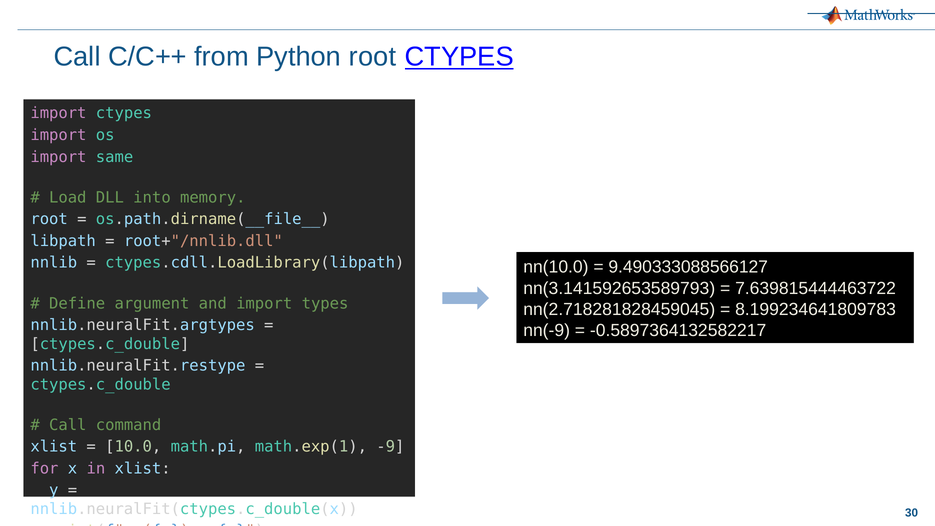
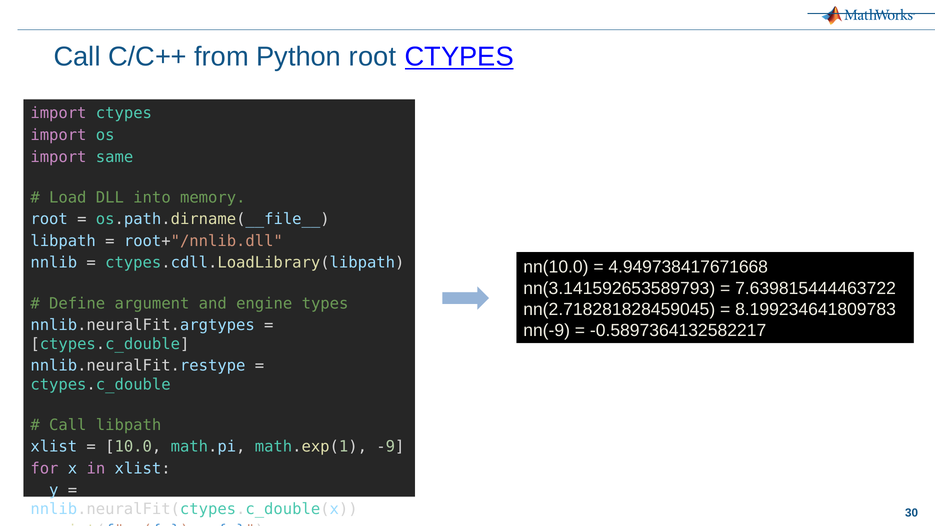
9.490333088566127: 9.490333088566127 -> 4.949738417671668
and import: import -> engine
Call command: command -> libpath
